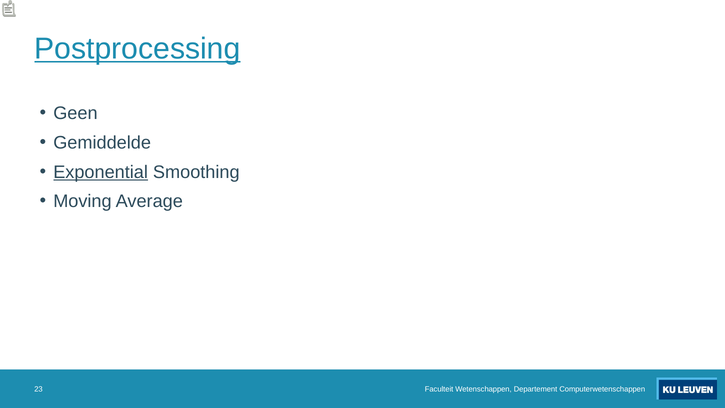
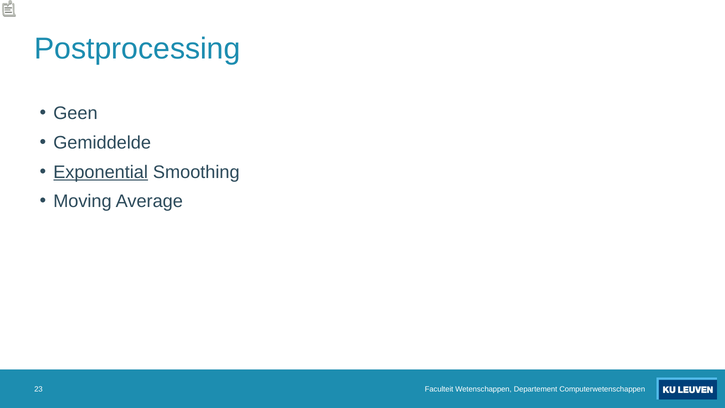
Postprocessing underline: present -> none
